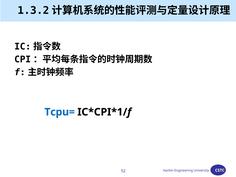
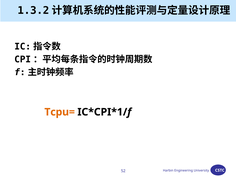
Tcpu= colour: blue -> orange
